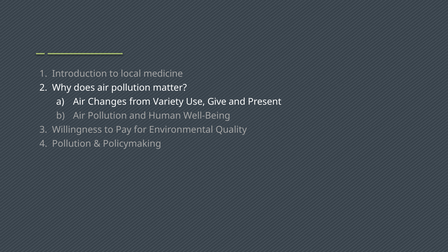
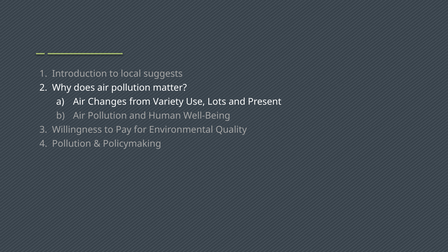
medicine: medicine -> suggests
Give: Give -> Lots
